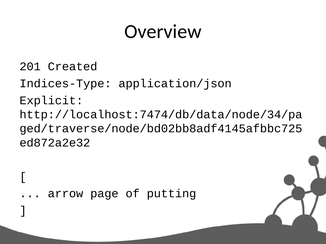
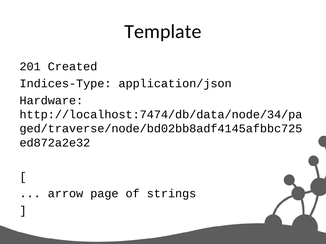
Overview: Overview -> Template
Explicit: Explicit -> Hardware
putting: putting -> strings
